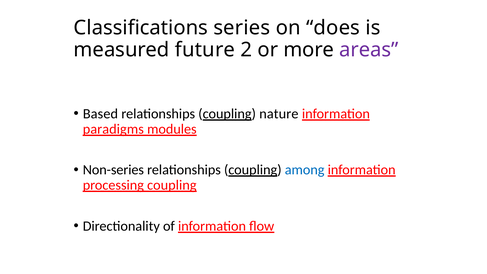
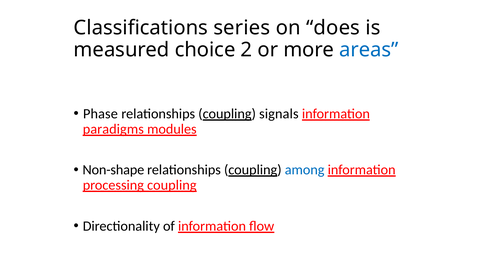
future: future -> choice
areas colour: purple -> blue
Based: Based -> Phase
nature: nature -> signals
Non-series: Non-series -> Non-shape
